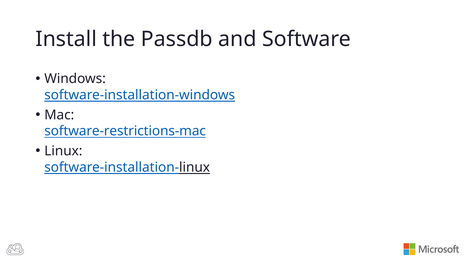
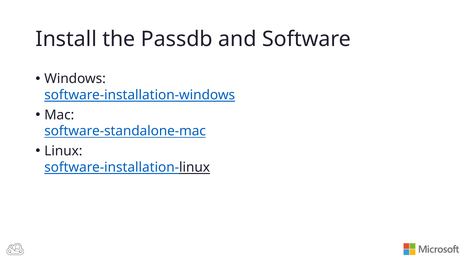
software-restrictions-mac: software-restrictions-mac -> software-standalone-mac
